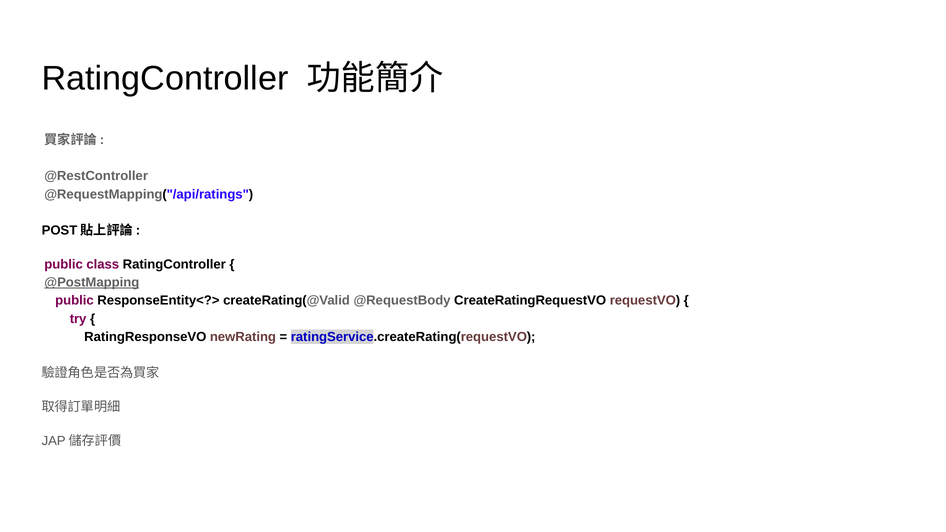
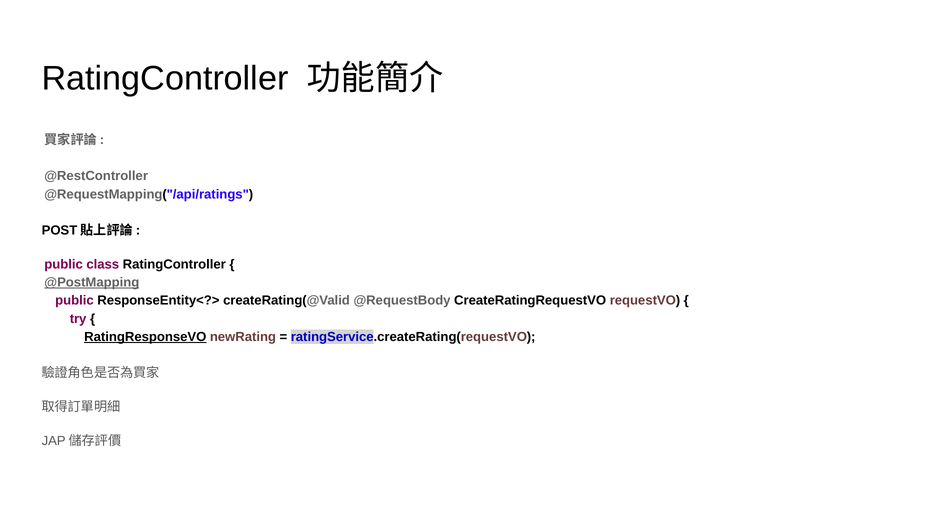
RatingResponseVO underline: none -> present
